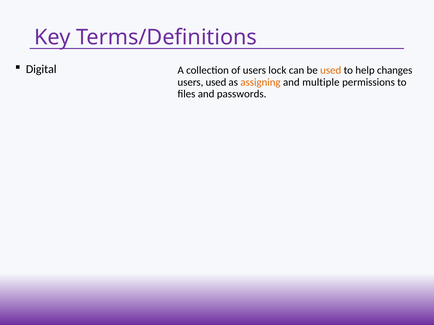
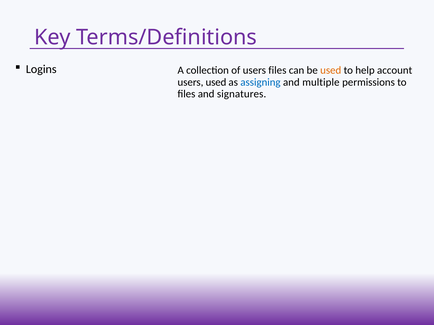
Digital: Digital -> Logins
users lock: lock -> files
changes: changes -> account
assigning colour: orange -> blue
passwords: passwords -> signatures
